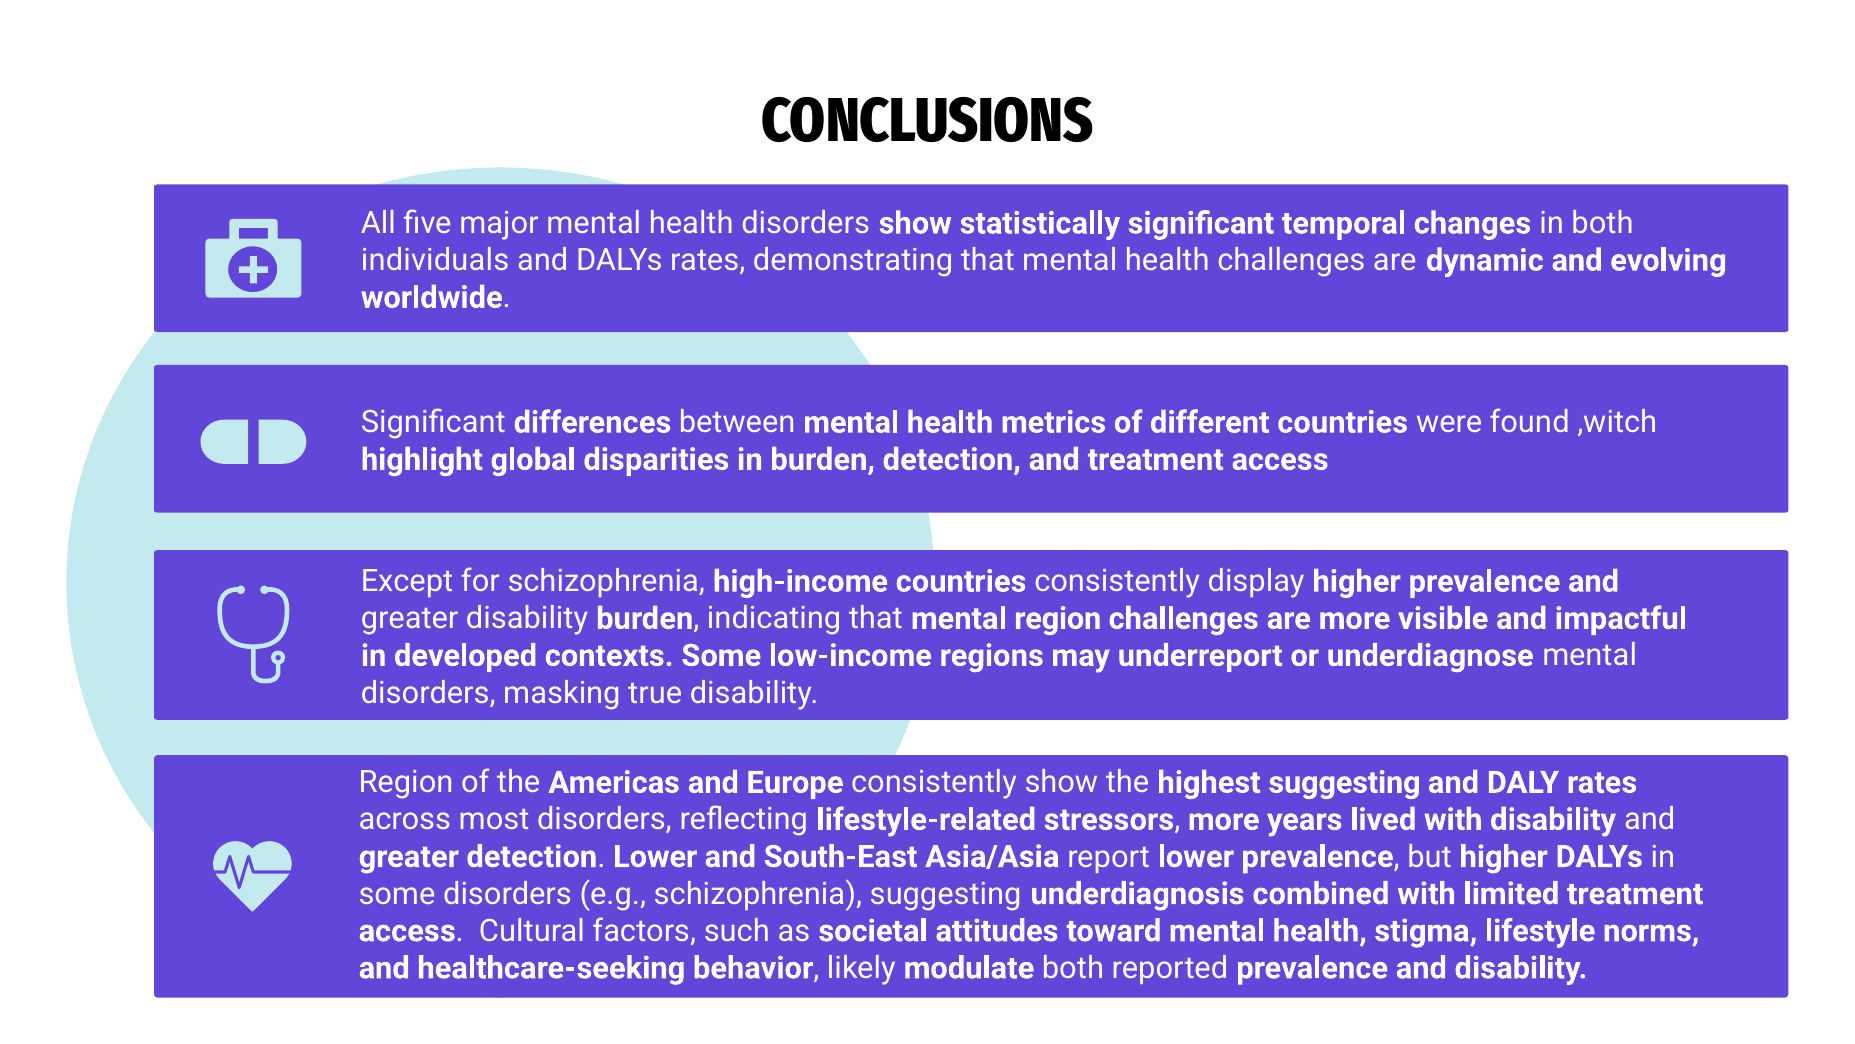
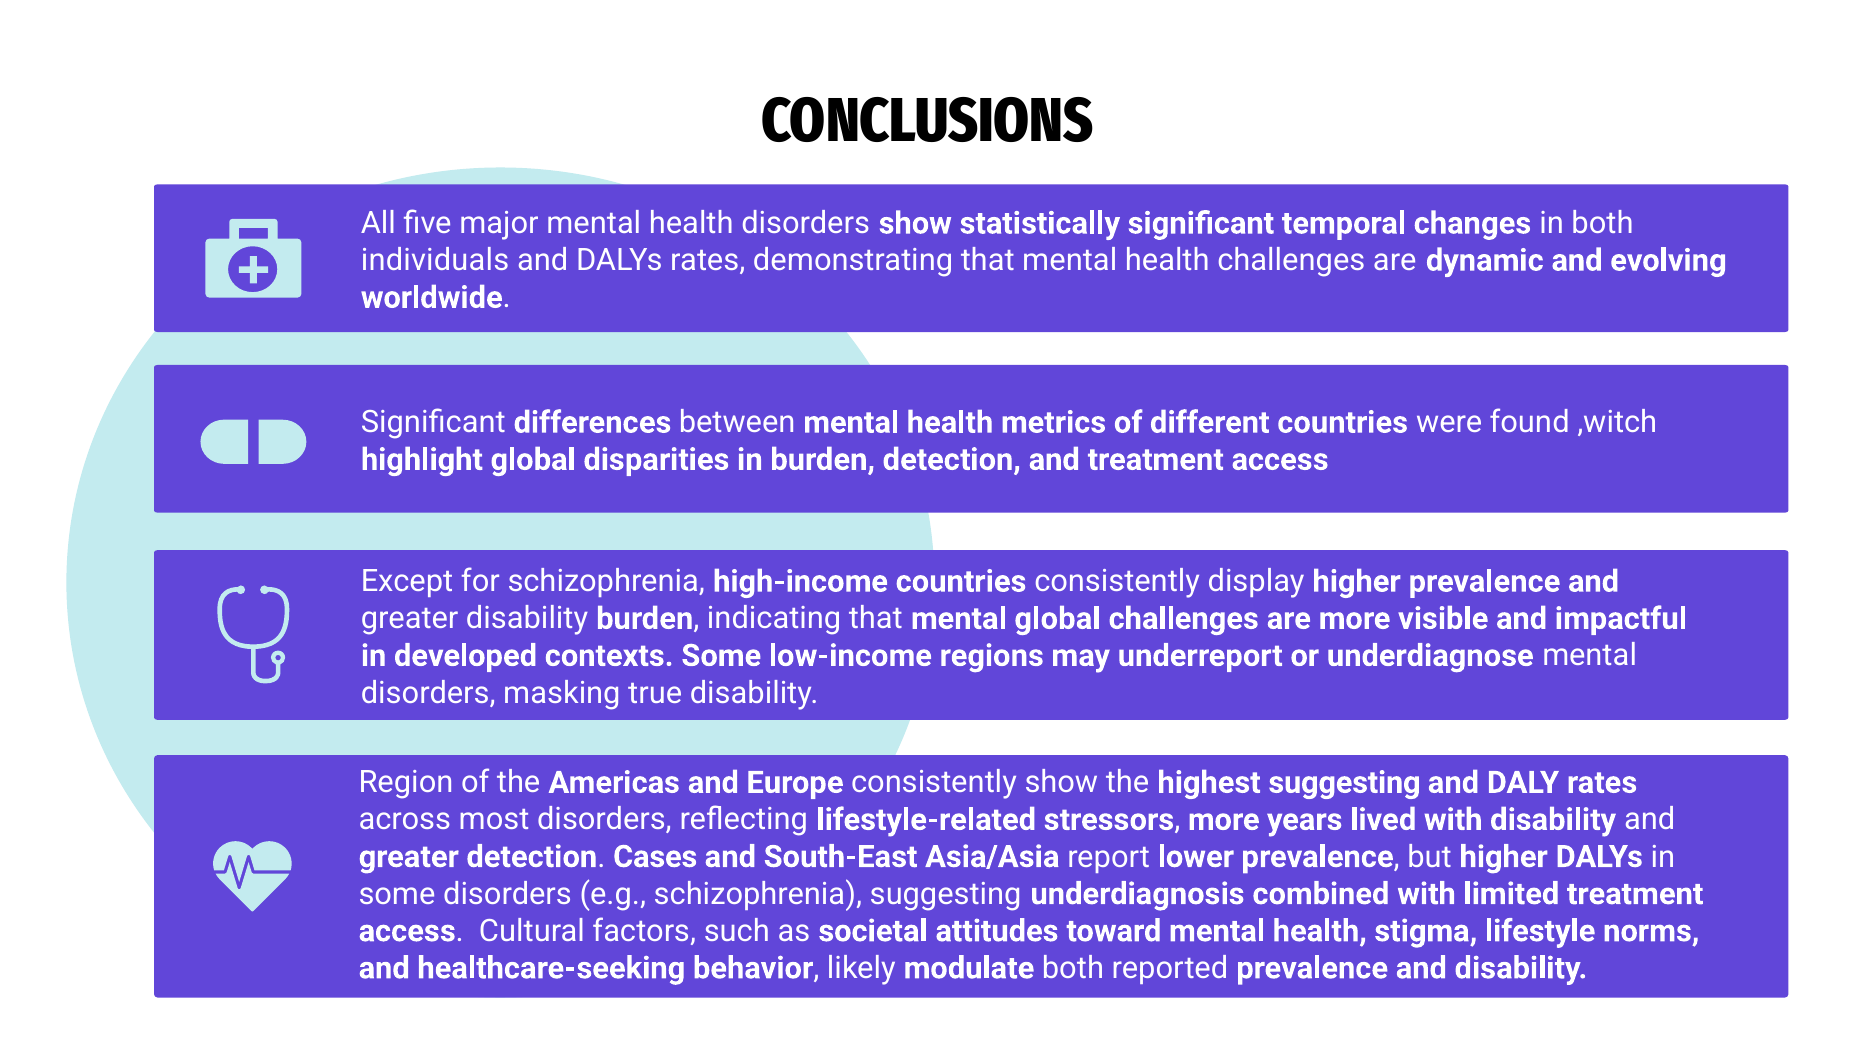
mental region: region -> global
detection Lower: Lower -> Cases
